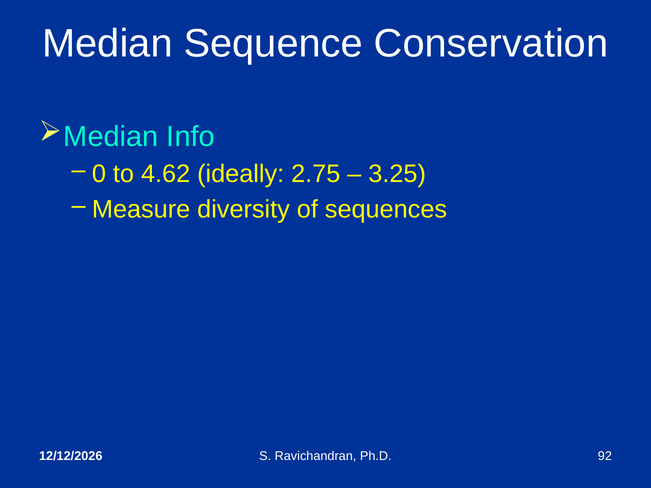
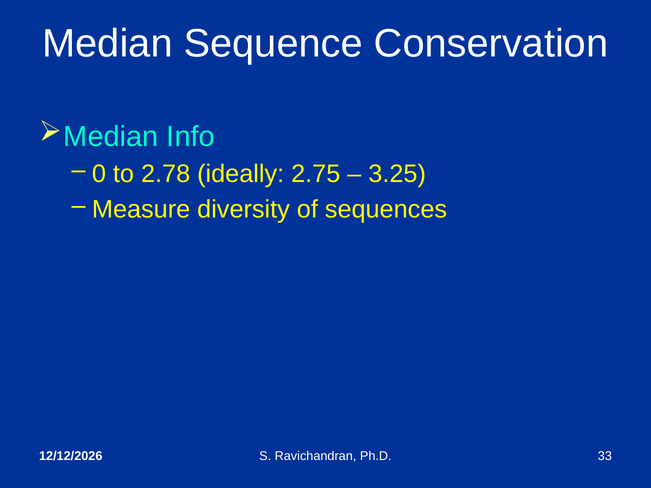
4.62: 4.62 -> 2.78
92: 92 -> 33
